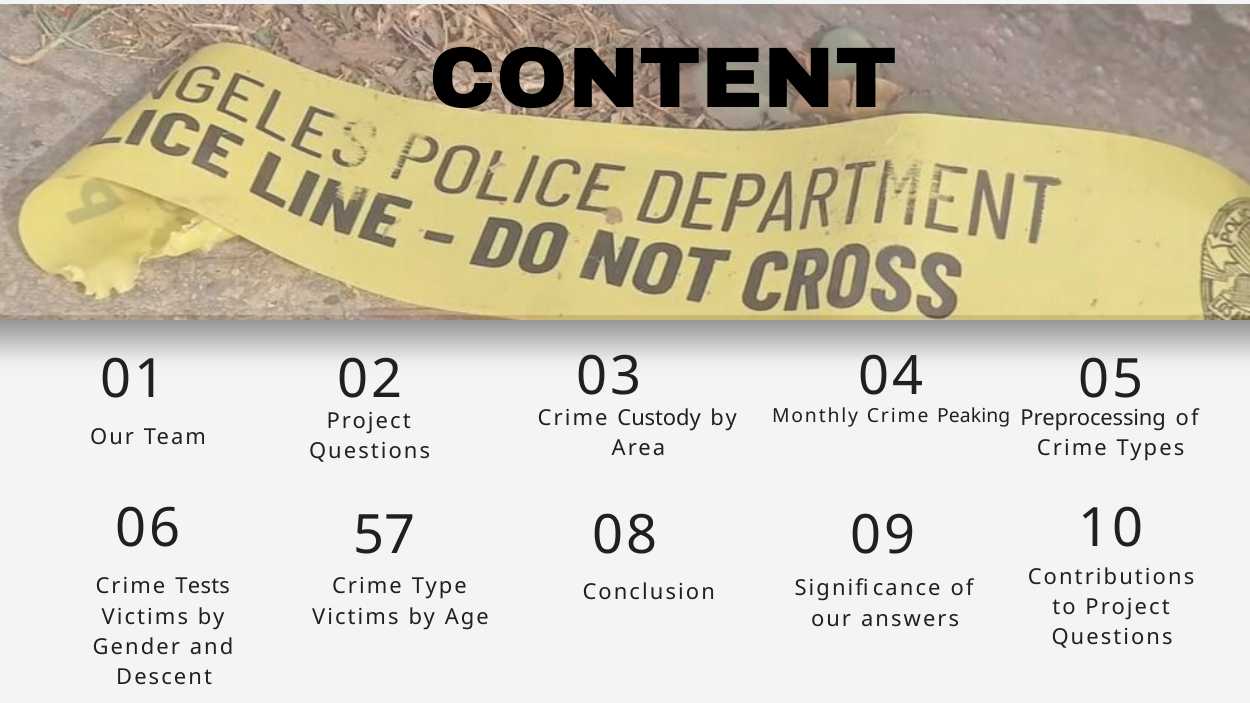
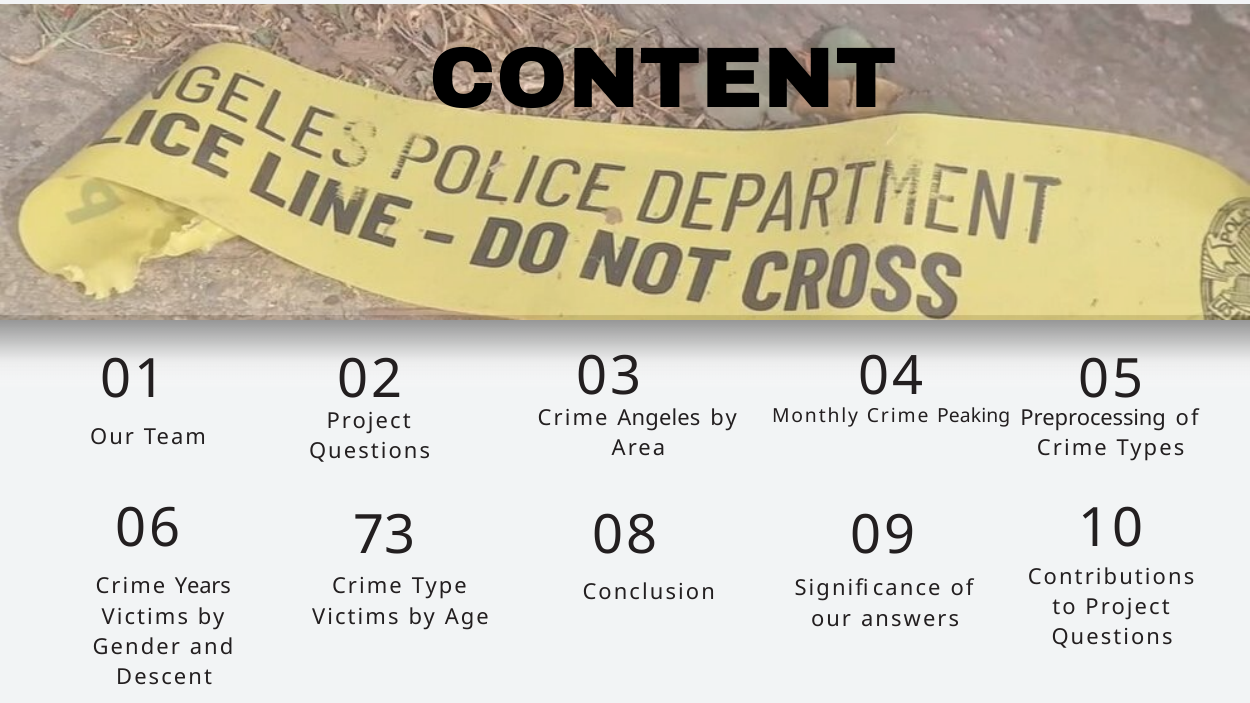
Custody: Custody -> Angeles
57: 57 -> 73
Tests: Tests -> Years
